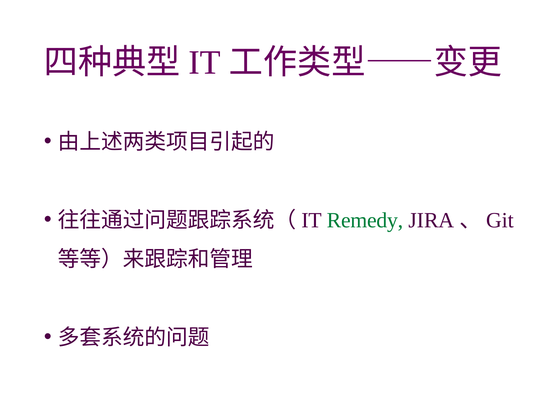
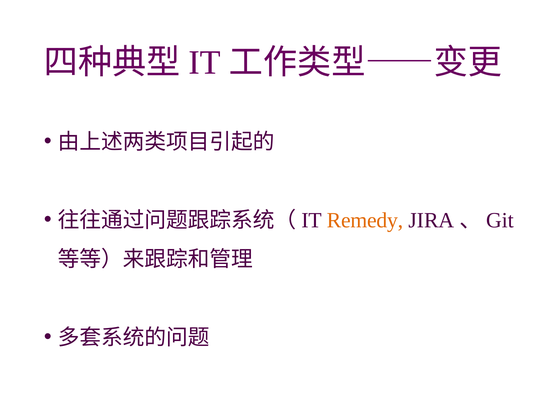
Remedy colour: green -> orange
